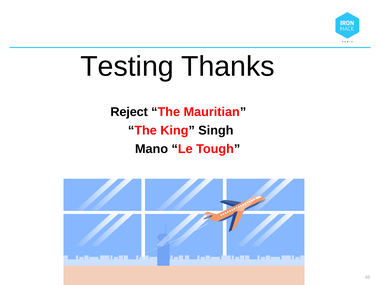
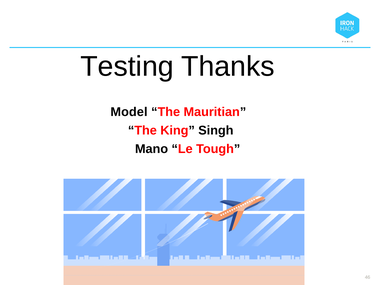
Reject: Reject -> Model
